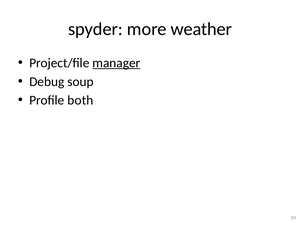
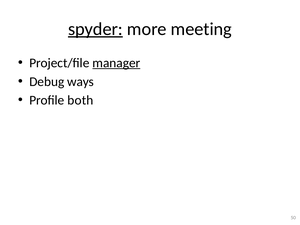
spyder underline: none -> present
weather: weather -> meeting
soup: soup -> ways
